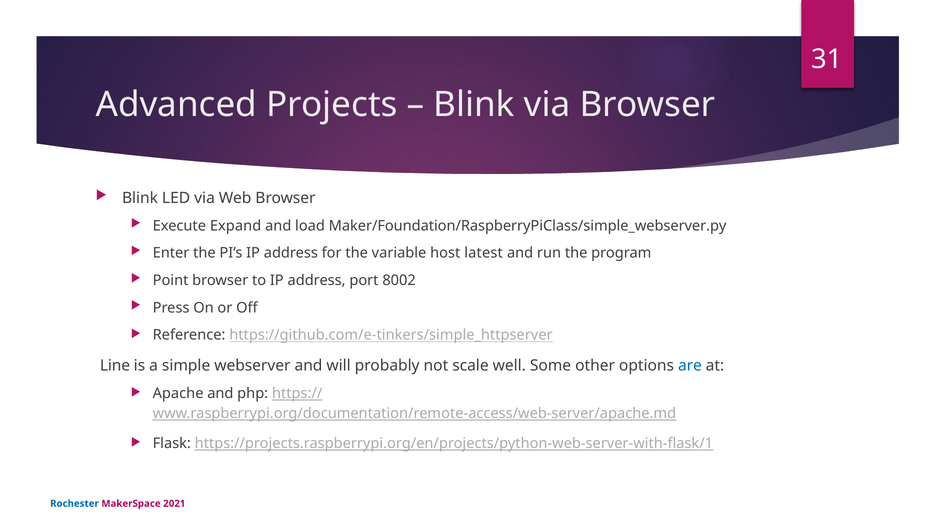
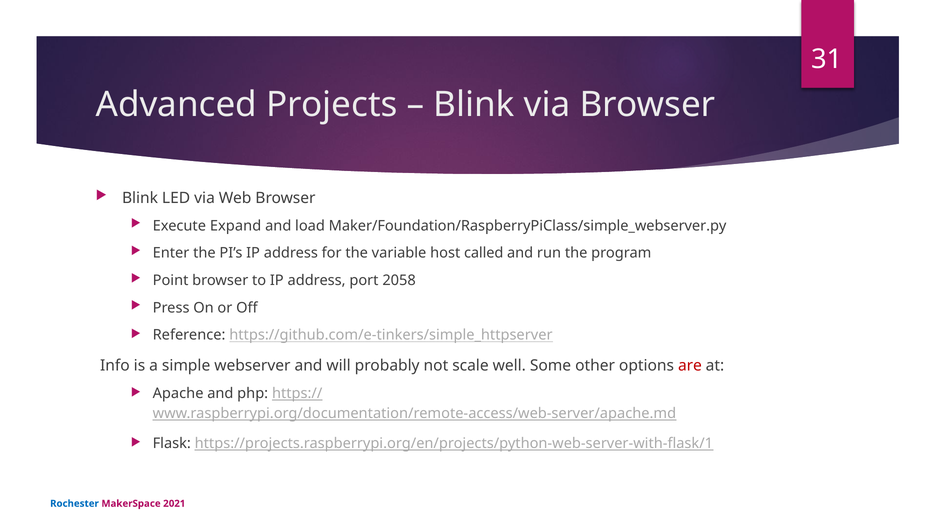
latest: latest -> called
8002: 8002 -> 2058
Line: Line -> Info
are colour: blue -> red
